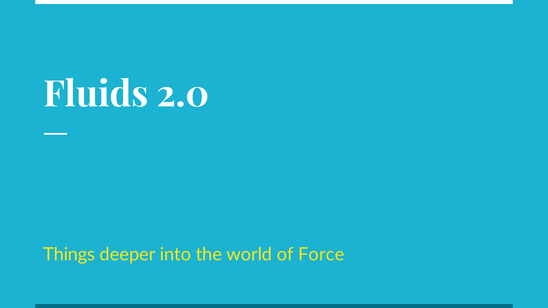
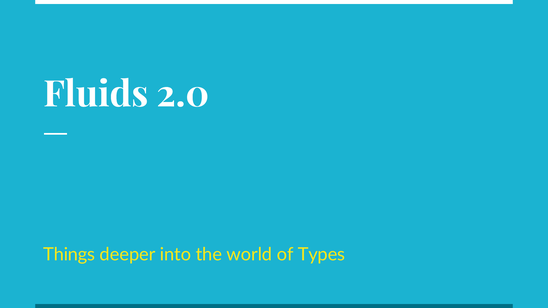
Force: Force -> Types
